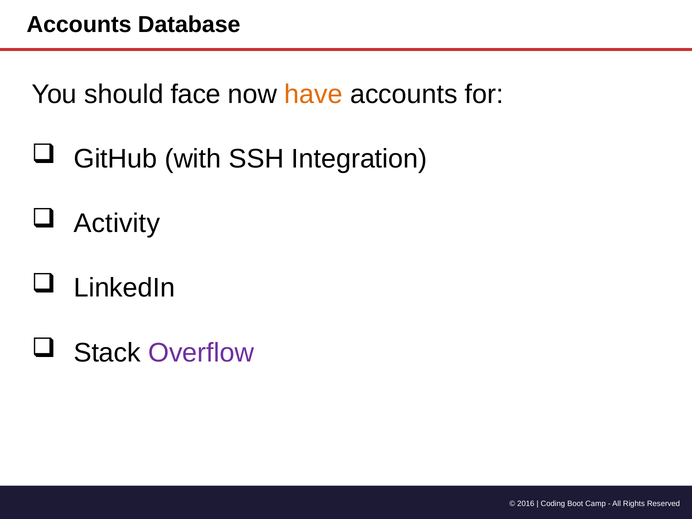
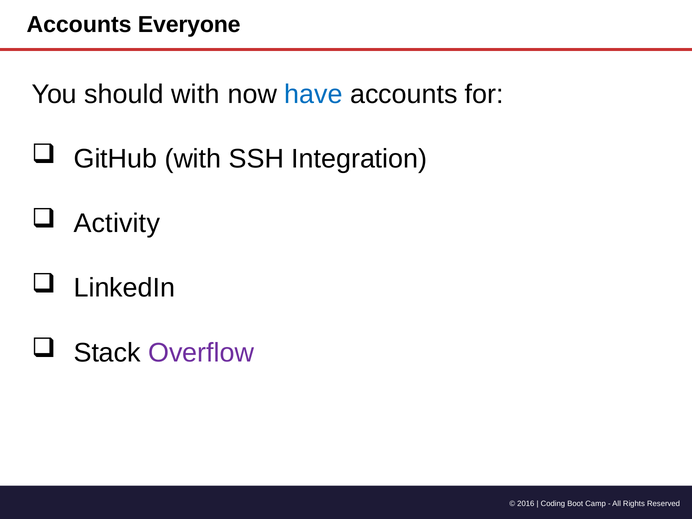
Database: Database -> Everyone
should face: face -> with
have colour: orange -> blue
